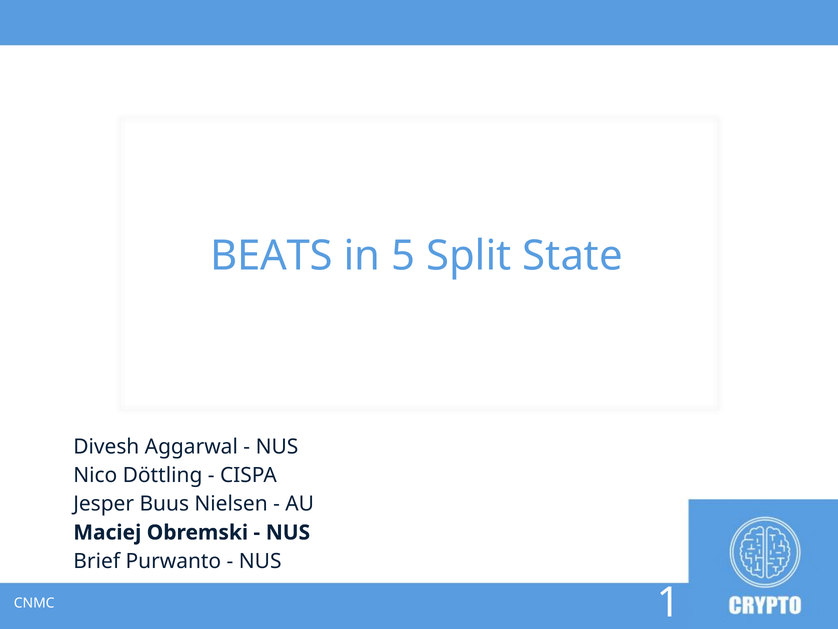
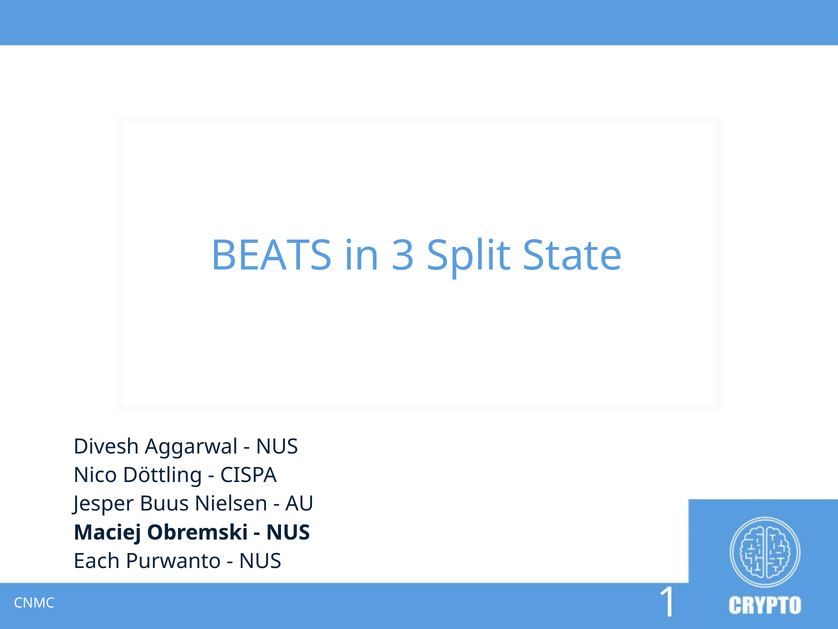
5: 5 -> 3
Brief: Brief -> Each
